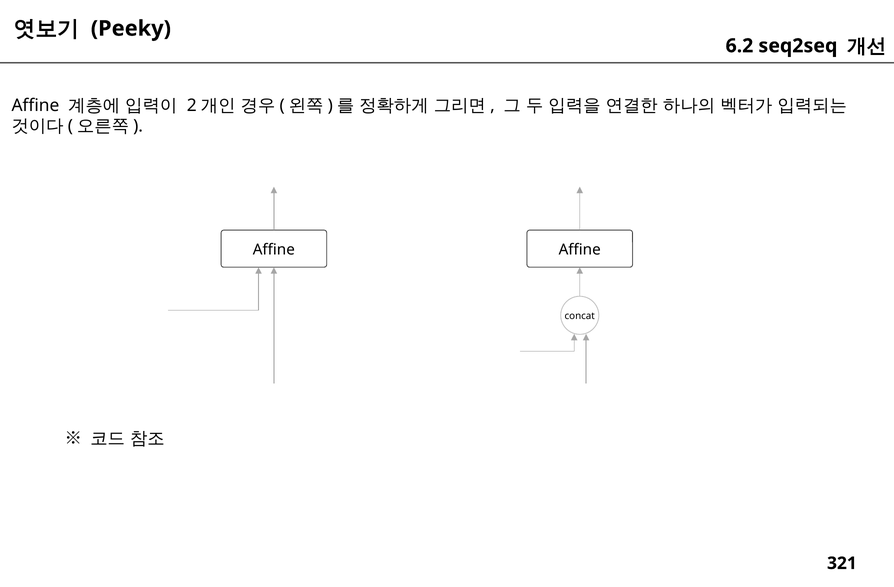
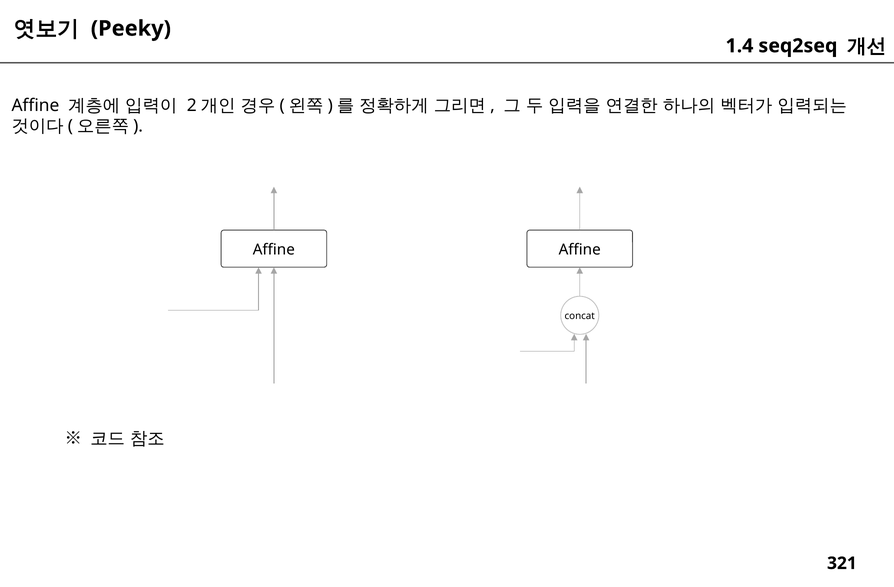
6.2: 6.2 -> 1.4
